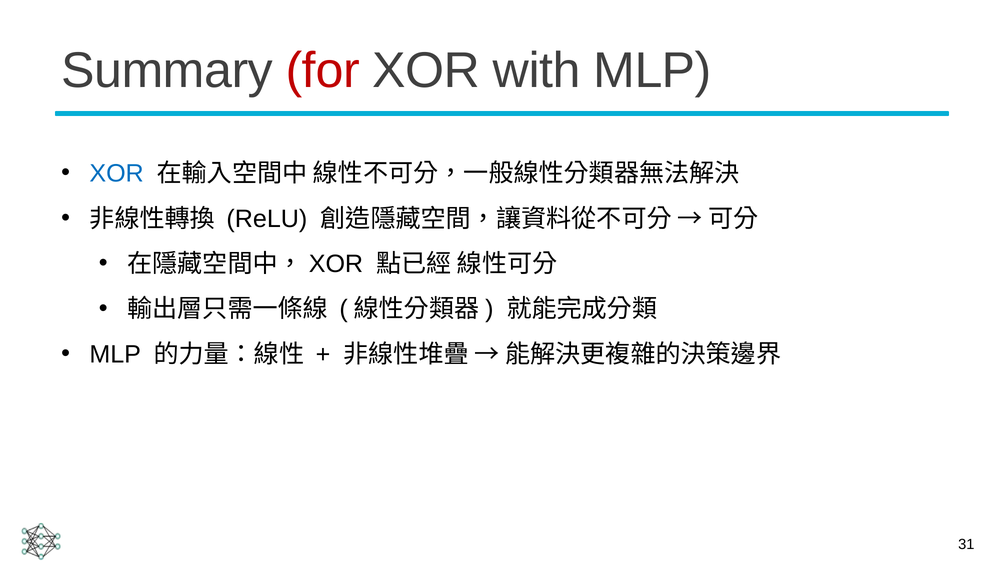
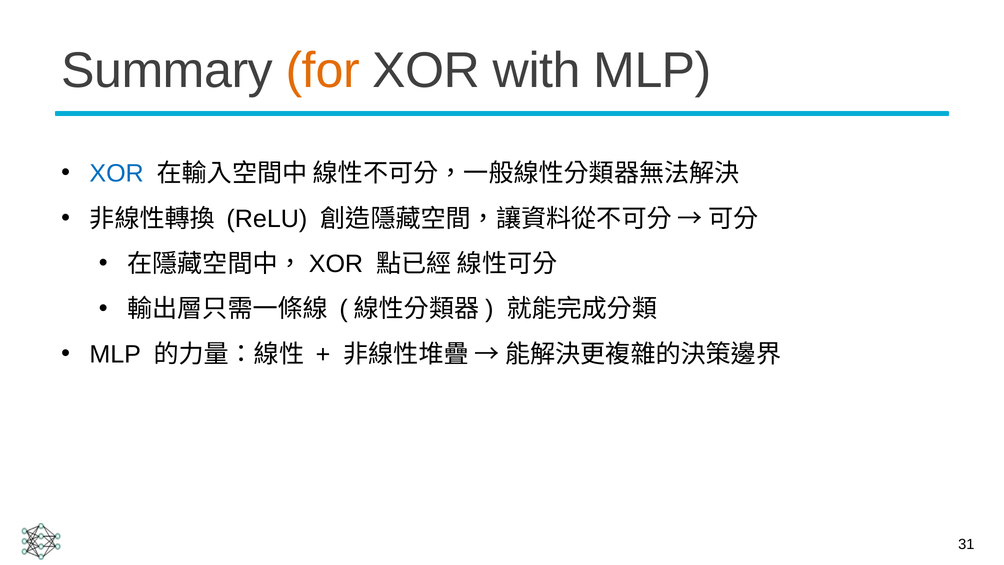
for colour: red -> orange
